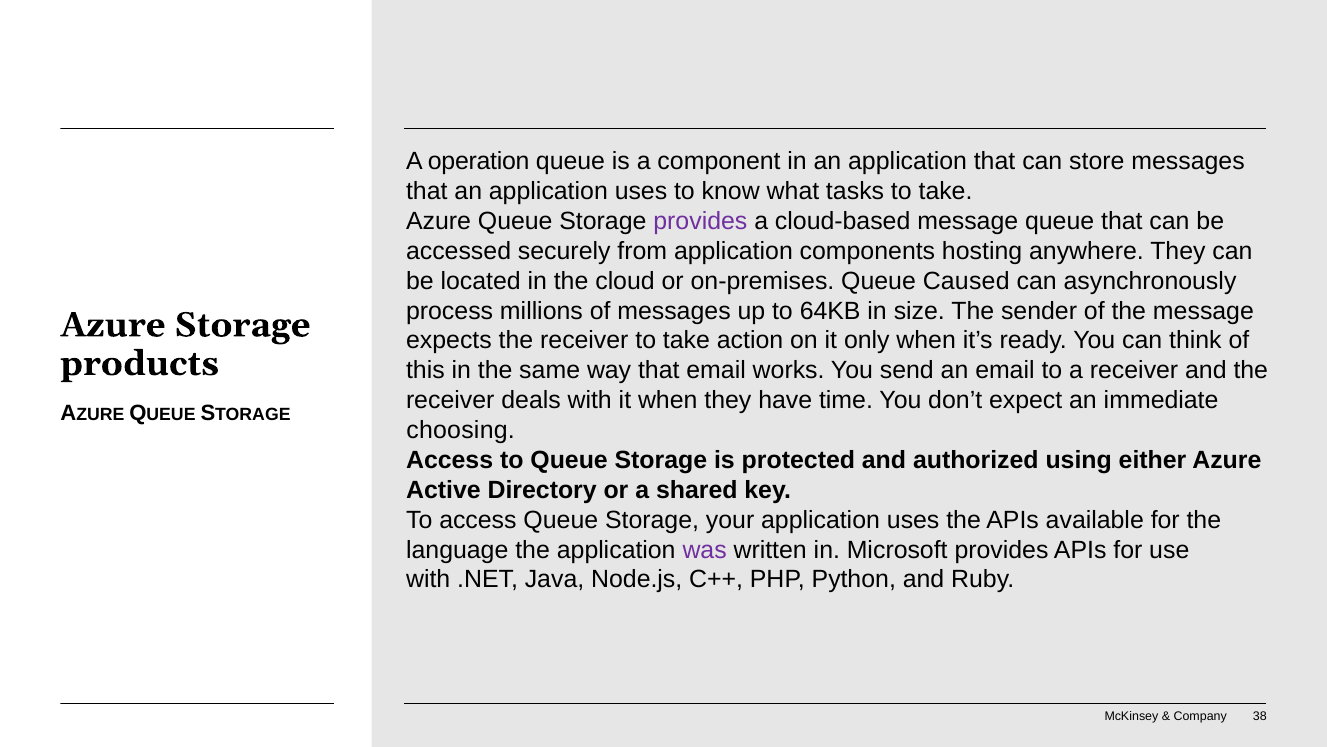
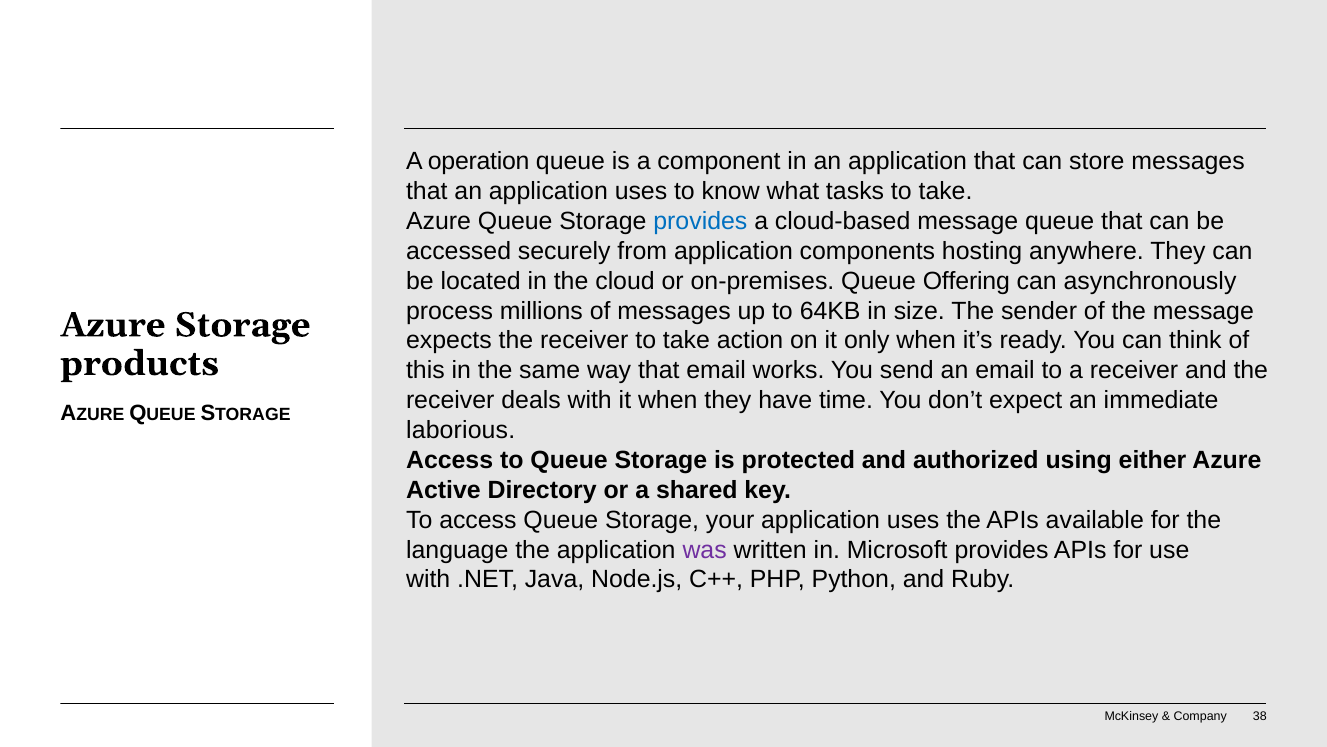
provides at (700, 221) colour: purple -> blue
Caused: Caused -> Offering
choosing: choosing -> laborious
